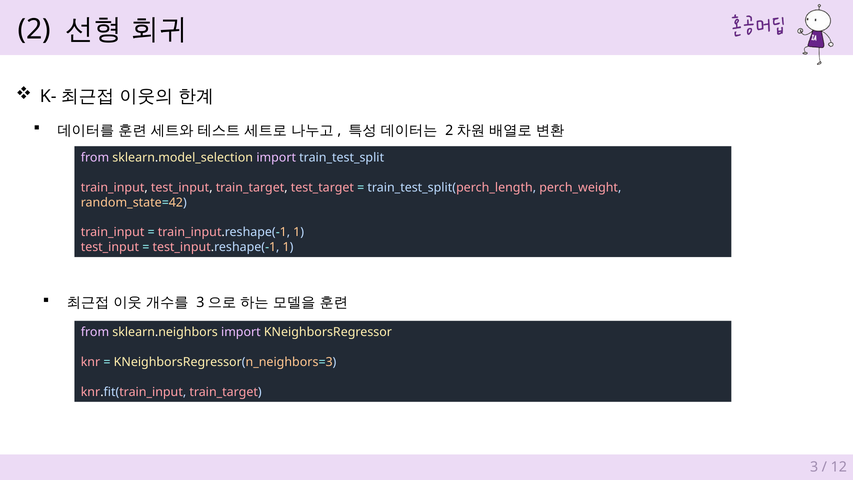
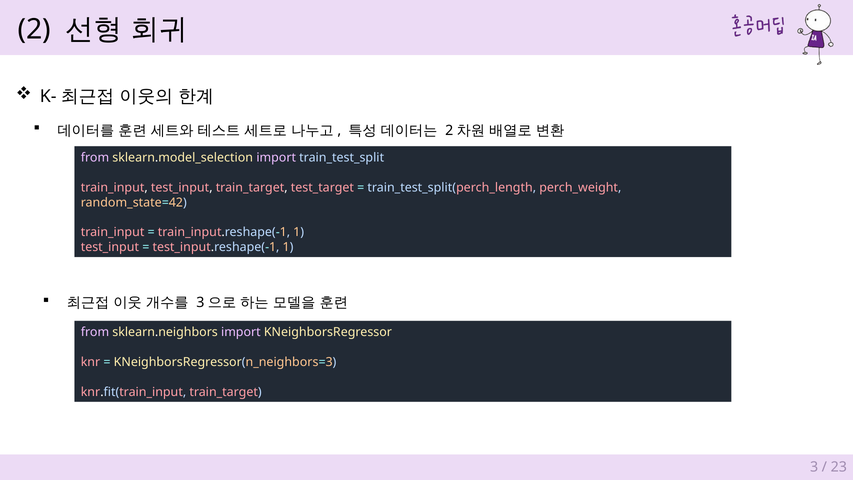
12: 12 -> 23
